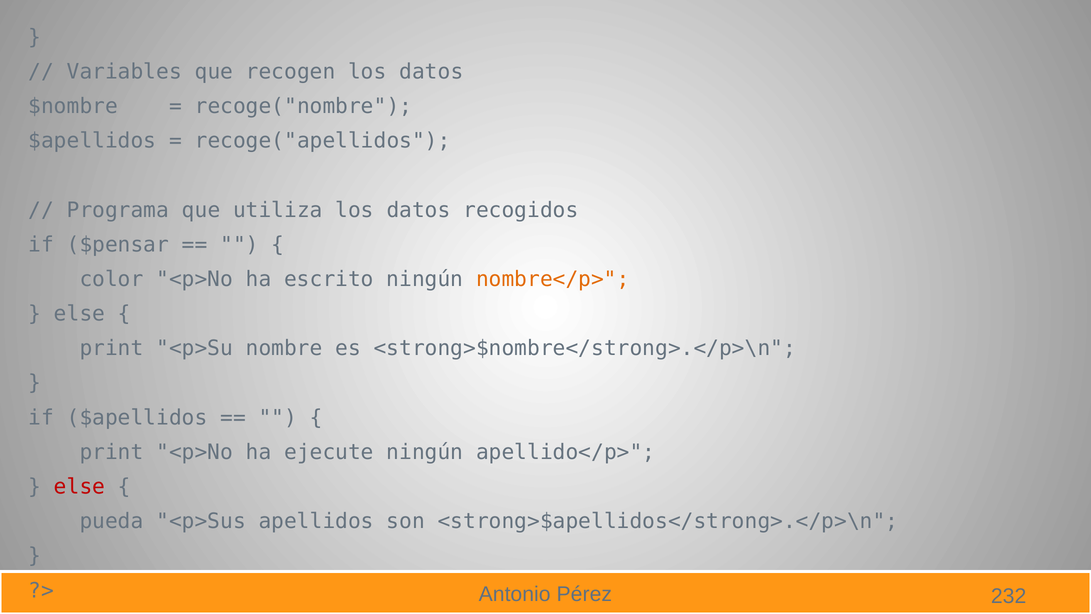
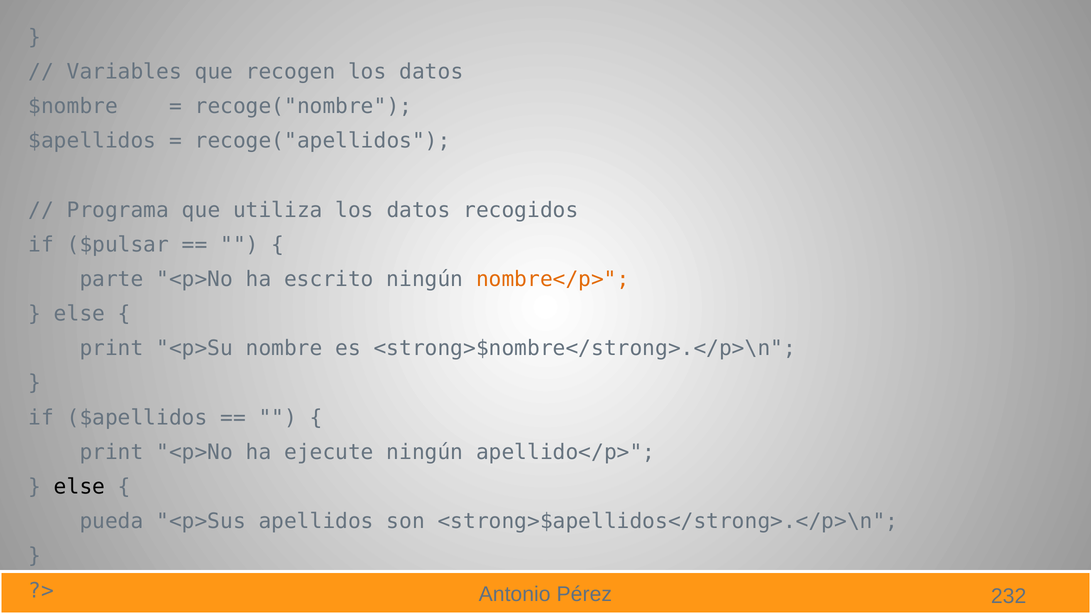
$pensar: $pensar -> $pulsar
color: color -> parte
else at (79, 487) colour: red -> black
